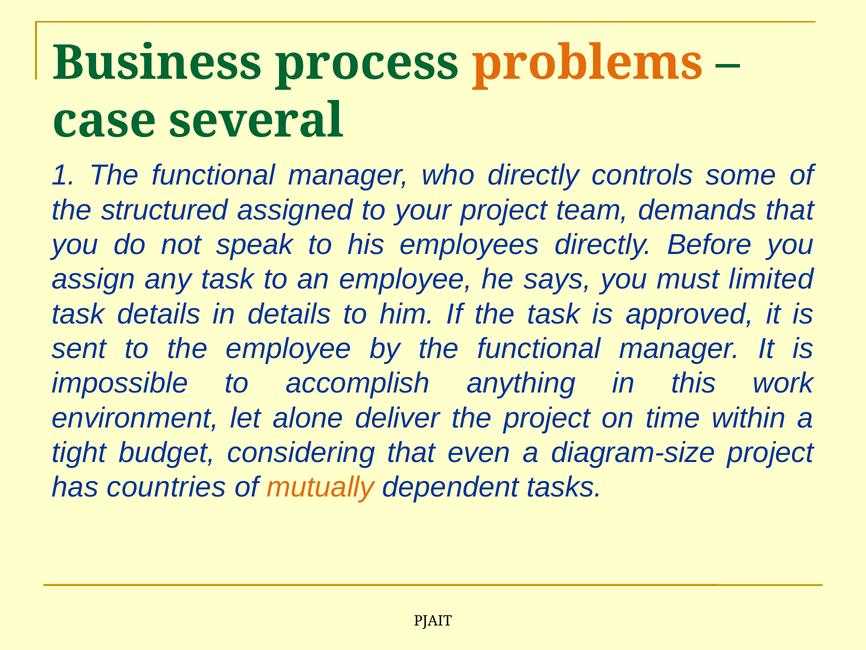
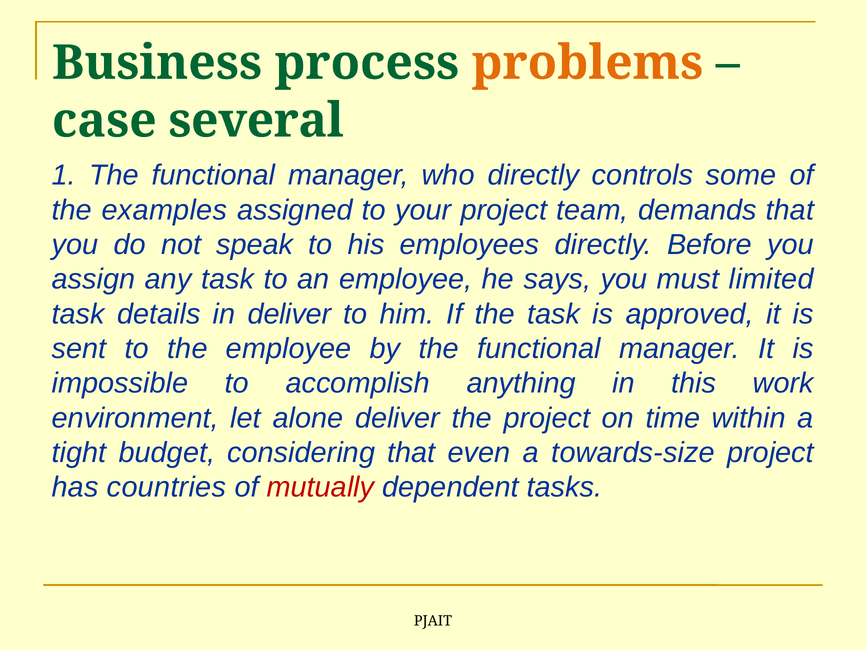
structured: structured -> examples
in details: details -> deliver
diagram-size: diagram-size -> towards-size
mutually colour: orange -> red
